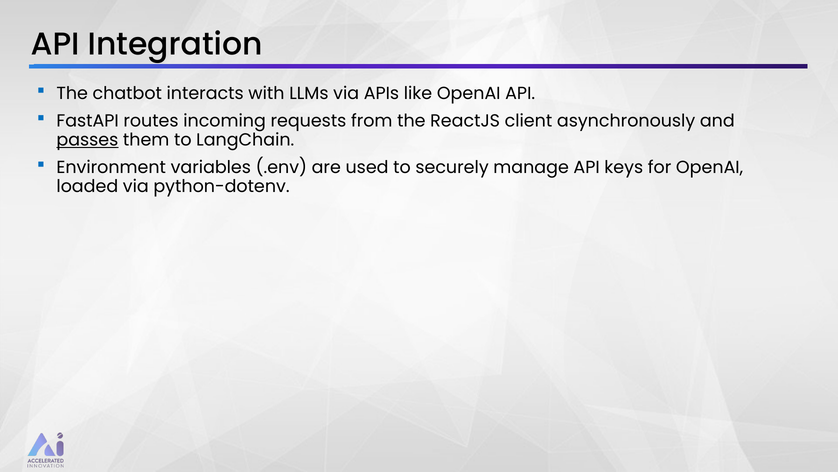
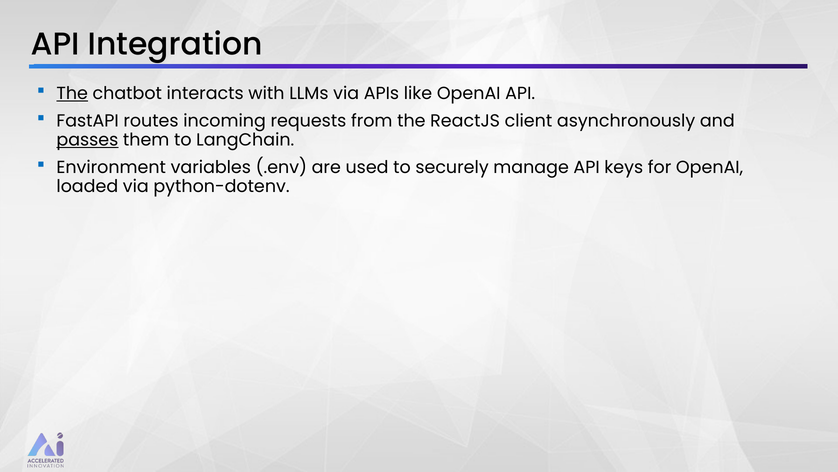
The at (72, 93) underline: none -> present
